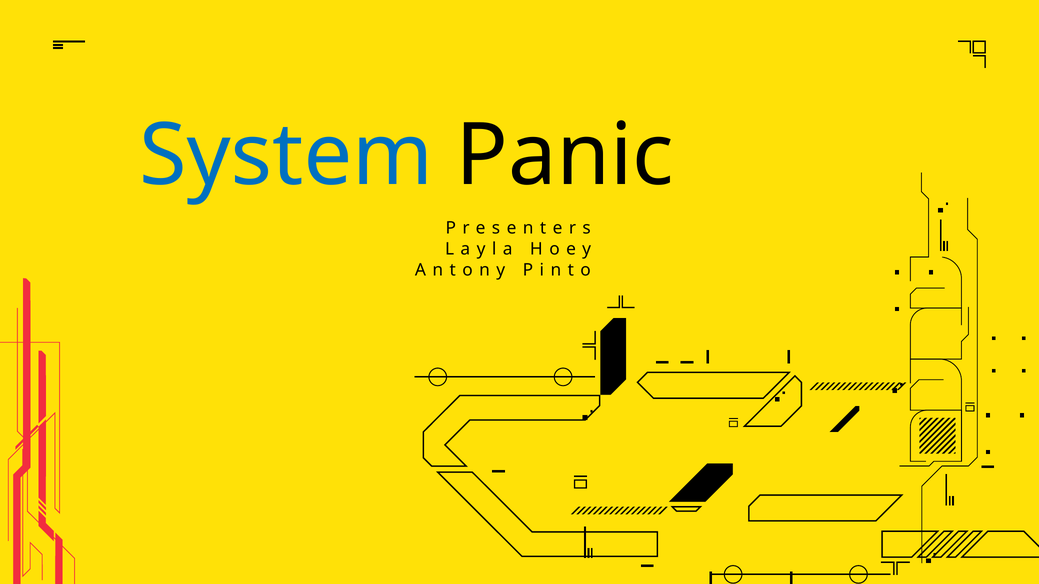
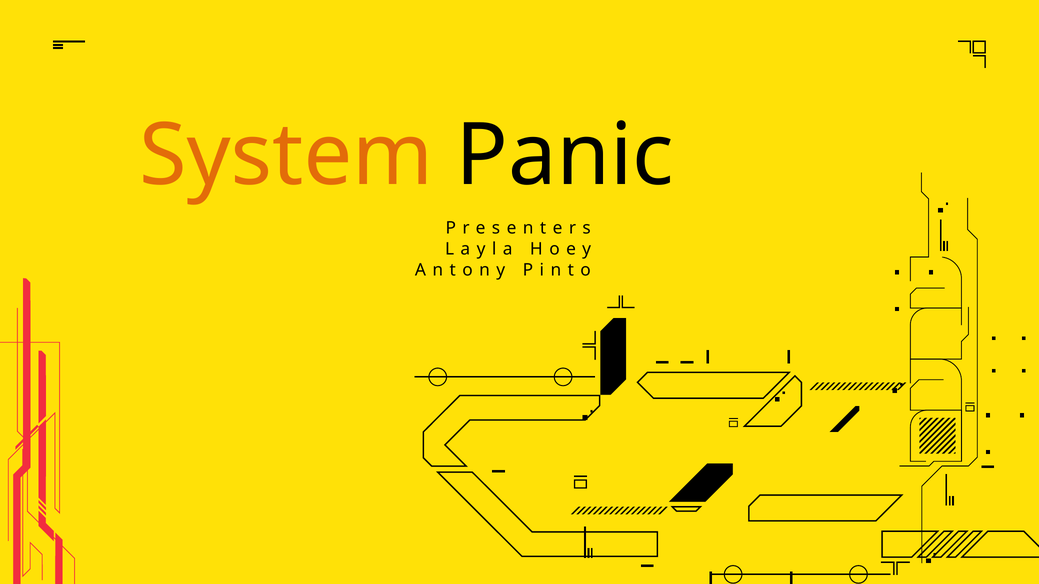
System colour: blue -> orange
